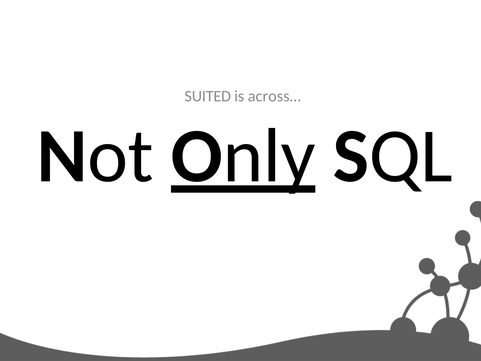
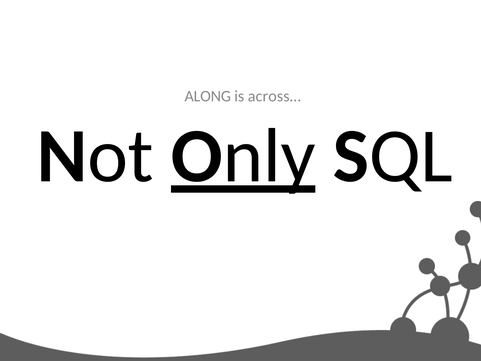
SUITED: SUITED -> ALONG
